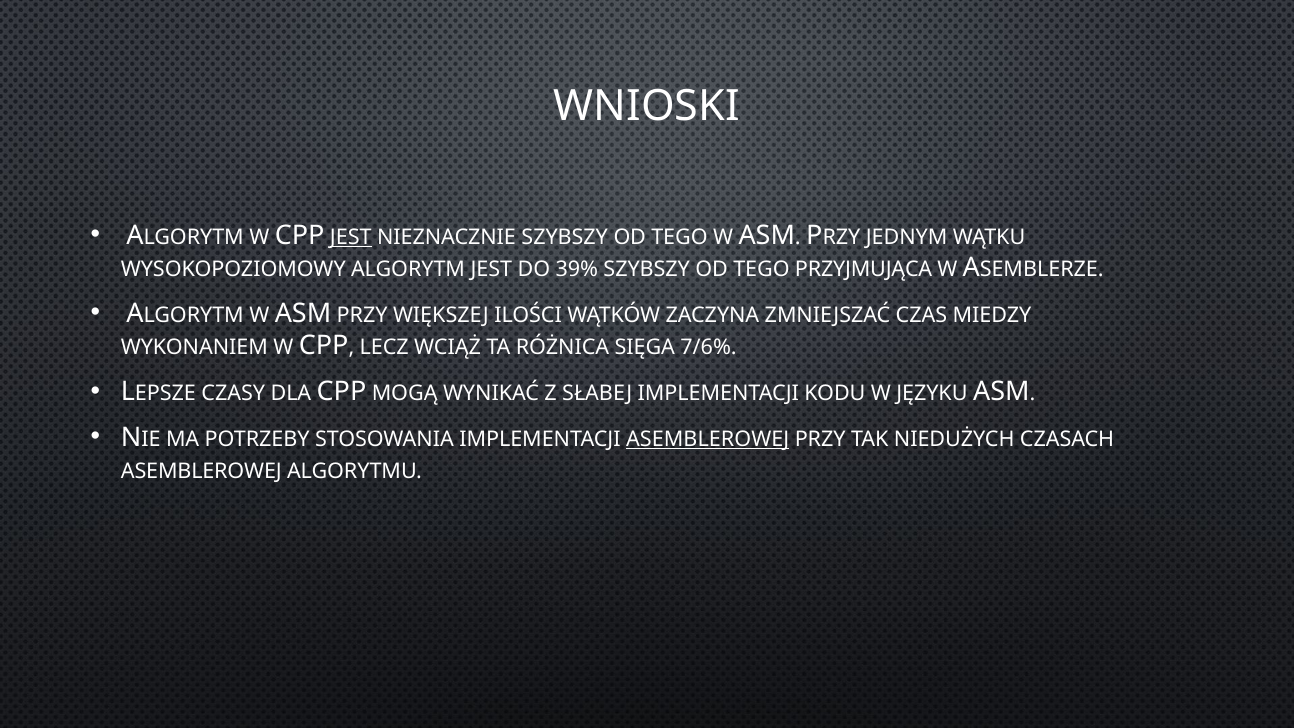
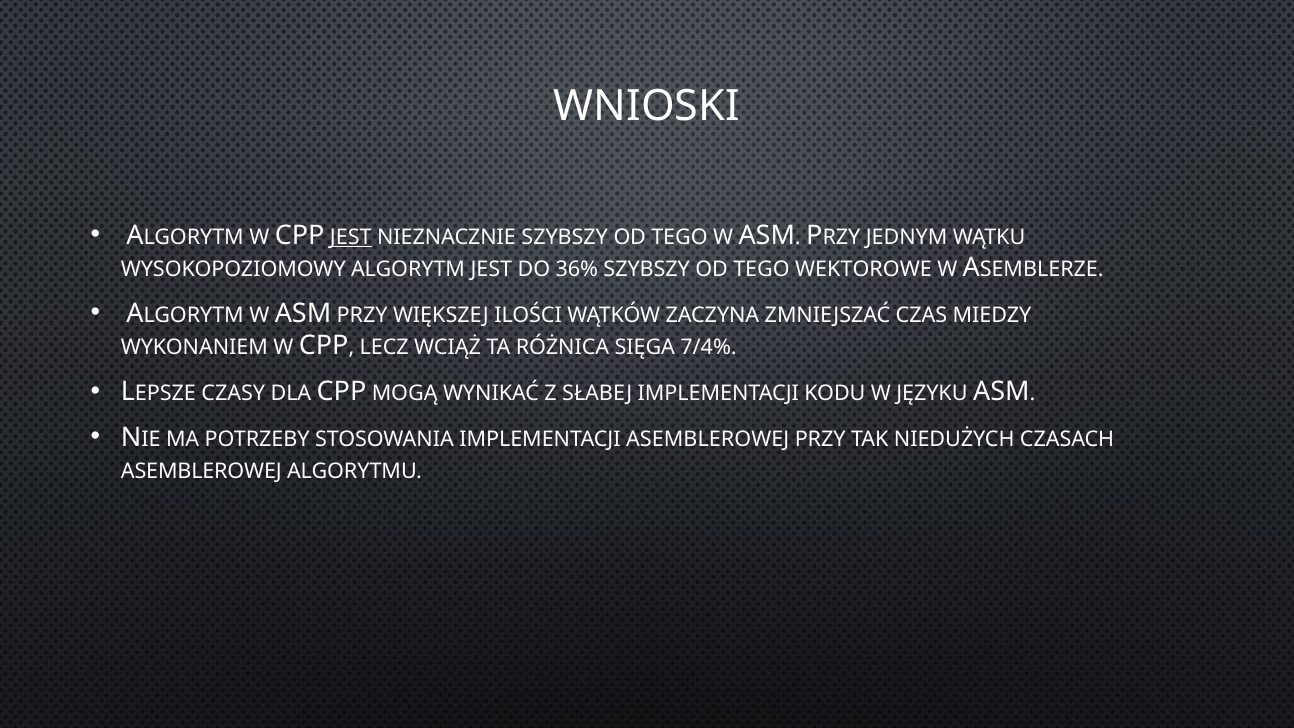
39%: 39% -> 36%
PRZYJMUJĄCA: PRZYJMUJĄCA -> WEKTOROWE
7/6%: 7/6% -> 7/4%
ASEMBLEROWEJ at (708, 439) underline: present -> none
